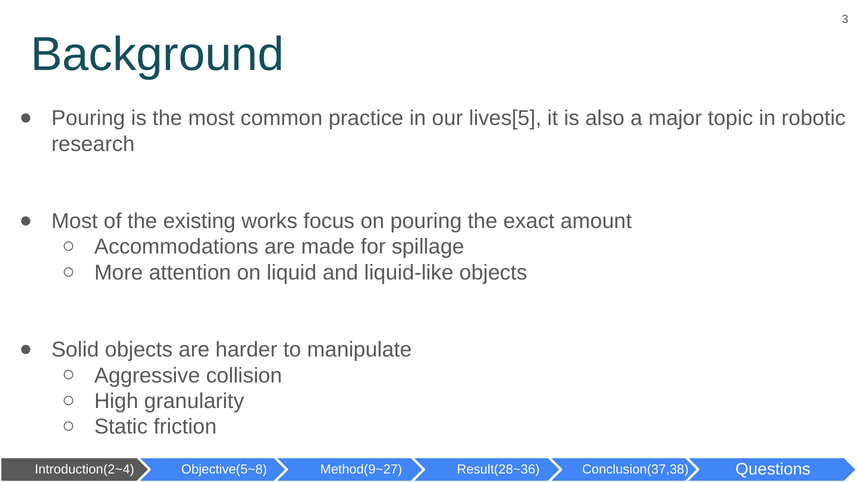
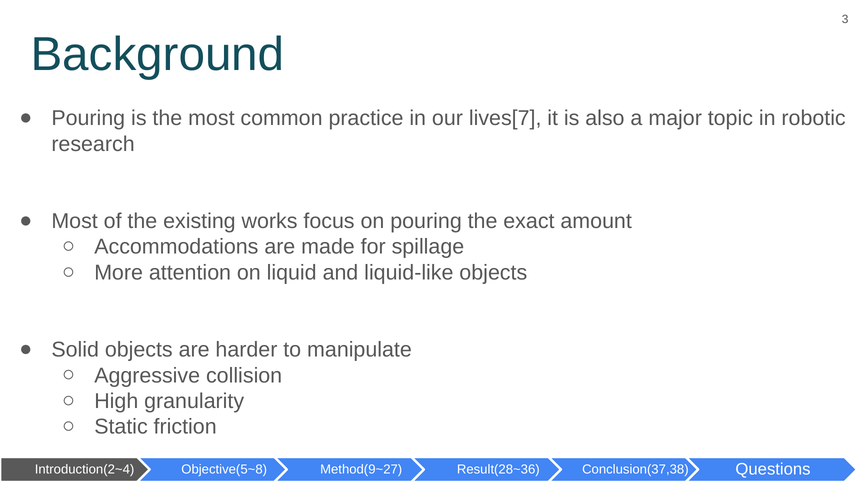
lives[5: lives[5 -> lives[7
